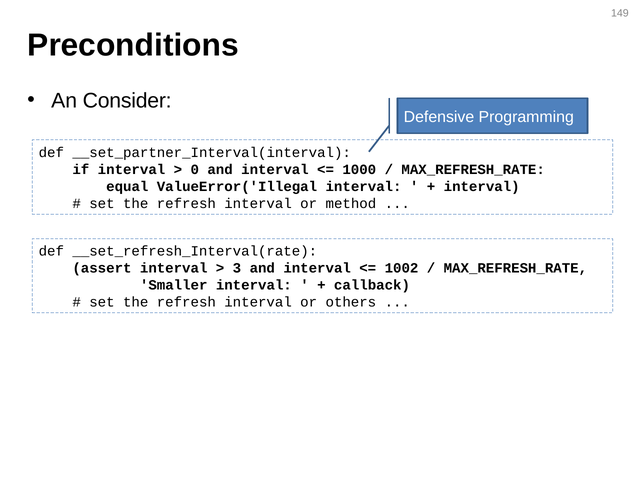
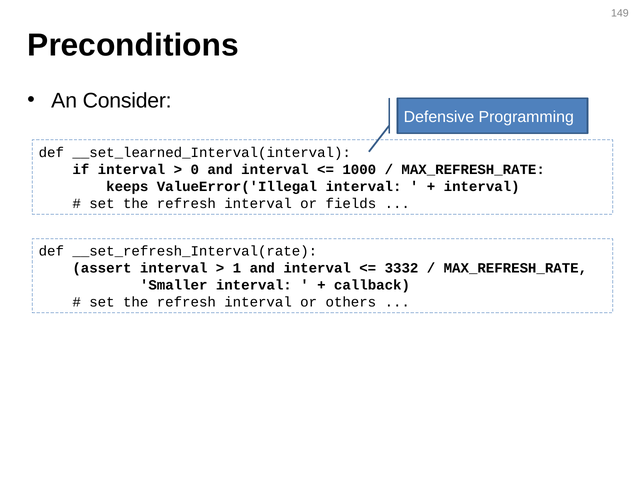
__set_partner_Interval(interval: __set_partner_Interval(interval -> __set_learned_Interval(interval
equal: equal -> keeps
method: method -> fields
3: 3 -> 1
1002: 1002 -> 3332
